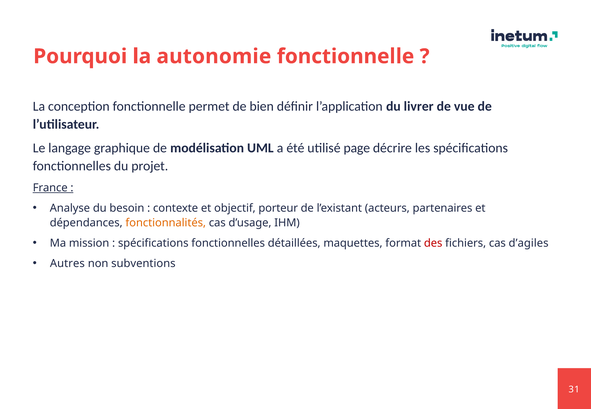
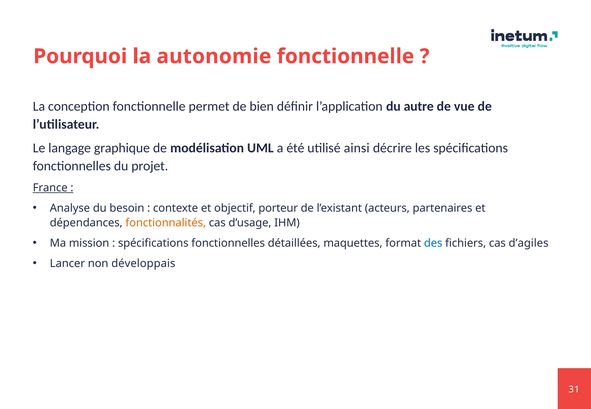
livrer: livrer -> autre
page: page -> ainsi
des colour: red -> blue
Autres: Autres -> Lancer
subventions: subventions -> développais
